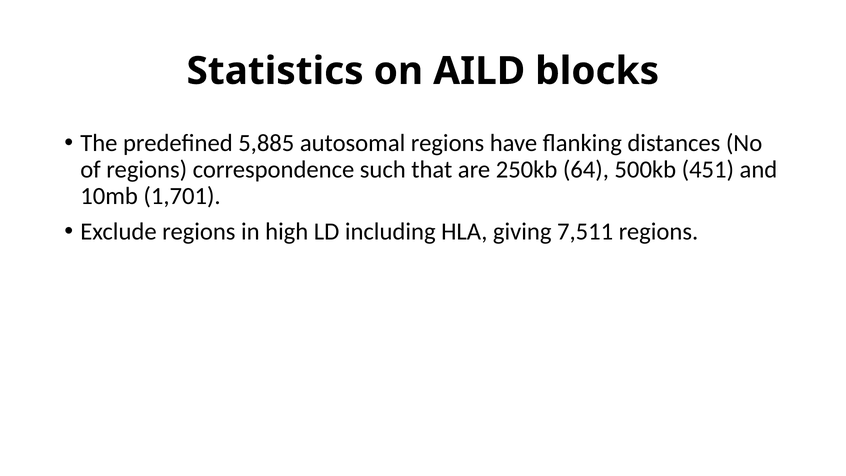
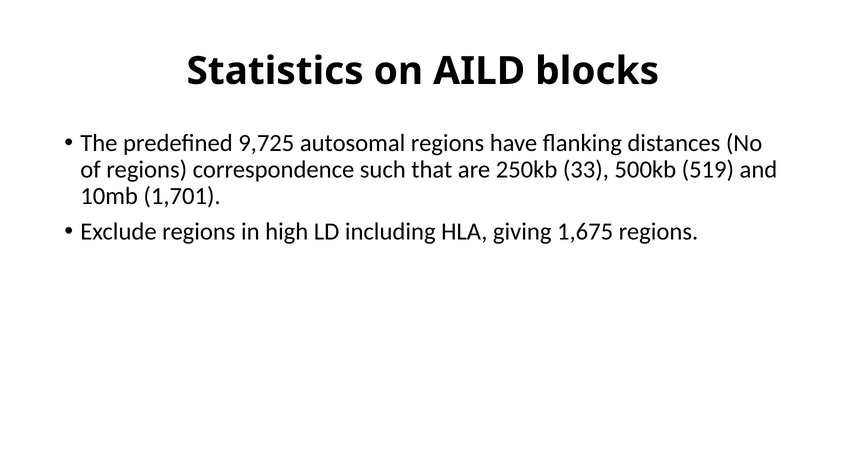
5,885: 5,885 -> 9,725
64: 64 -> 33
451: 451 -> 519
7,511: 7,511 -> 1,675
